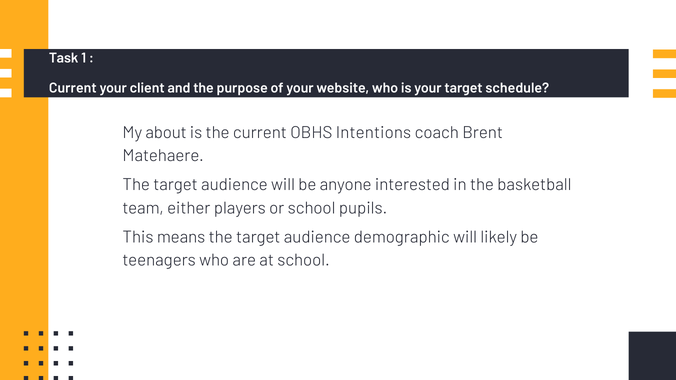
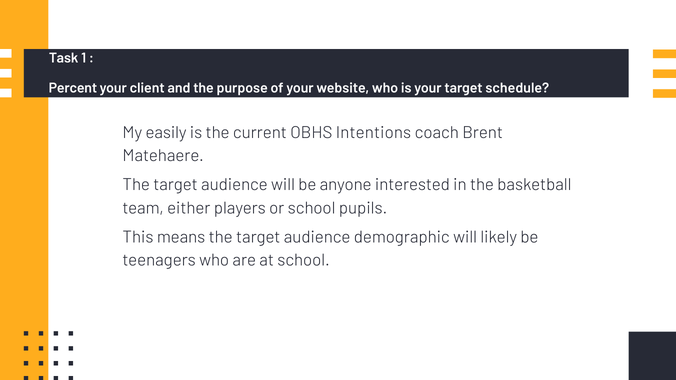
Current at (73, 88): Current -> Percent
about: about -> easily
